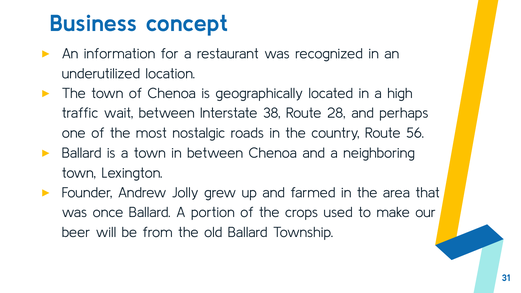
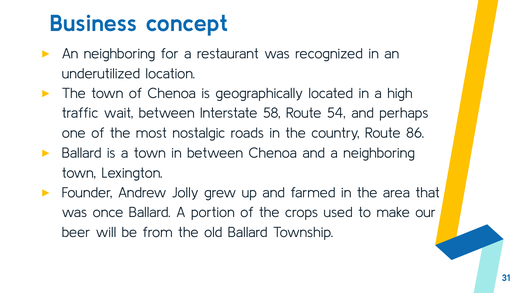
An information: information -> neighboring
38: 38 -> 58
28: 28 -> 54
56: 56 -> 86
